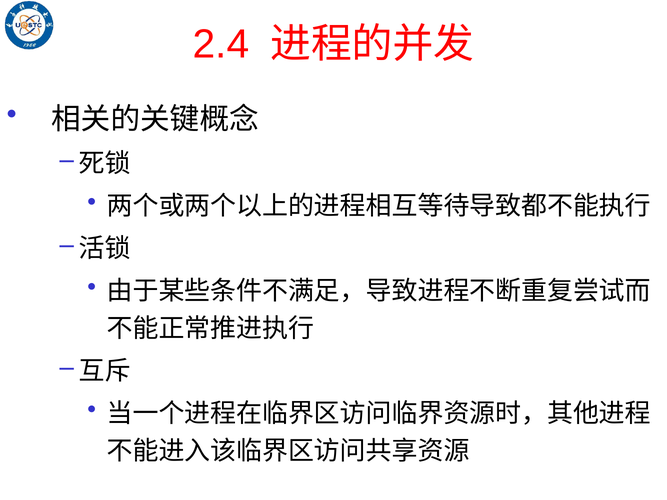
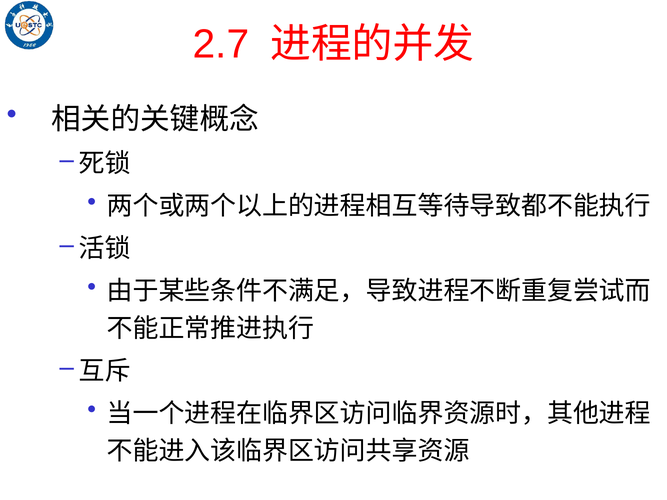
2.4: 2.4 -> 2.7
